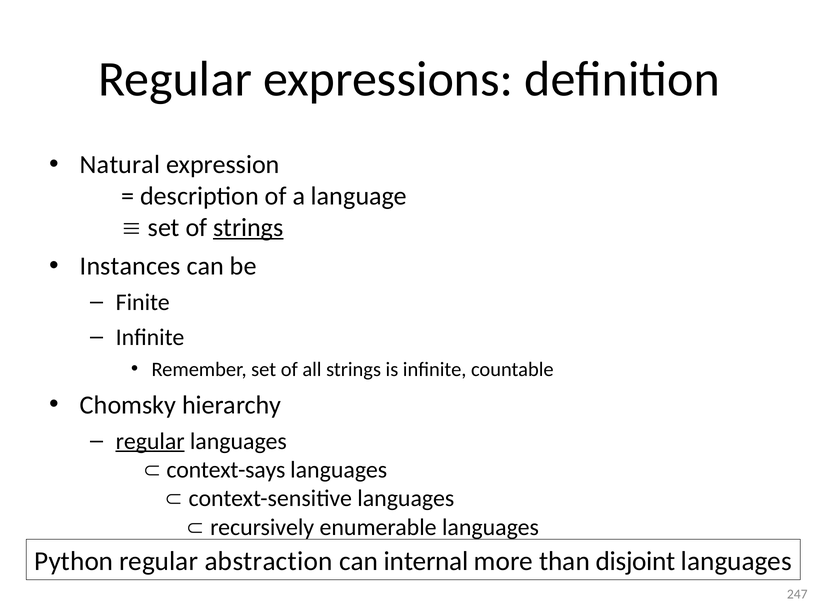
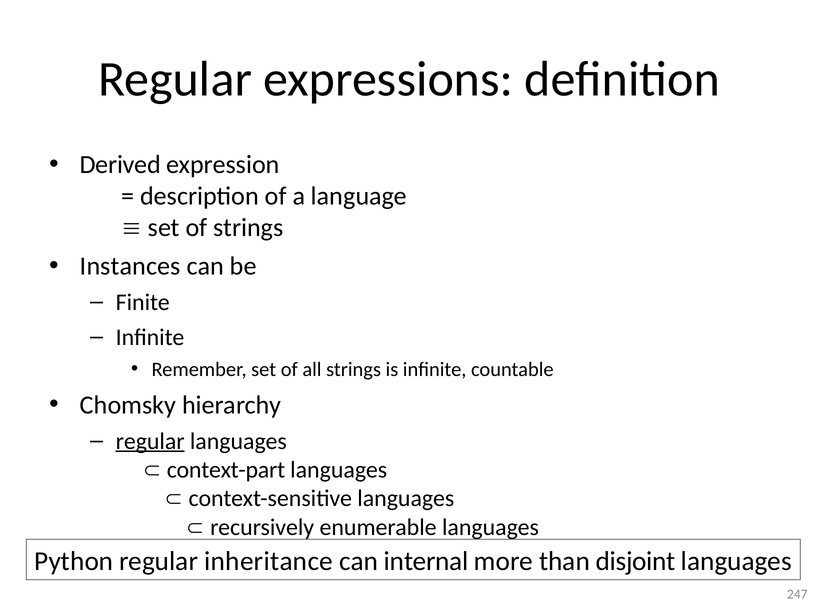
Natural: Natural -> Derived
strings at (248, 228) underline: present -> none
context-says: context-says -> context-part
abstraction: abstraction -> inheritance
